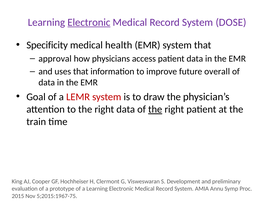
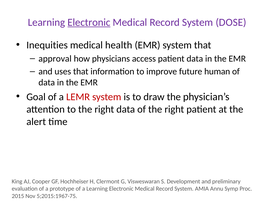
Specificity: Specificity -> Inequities
overall: overall -> human
the at (155, 109) underline: present -> none
train: train -> alert
